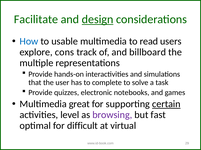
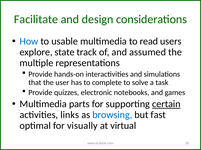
design underline: present -> none
cons: cons -> state
billboard: billboard -> assumed
great: great -> parts
level: level -> links
browsing colour: purple -> blue
difficult: difficult -> visually
